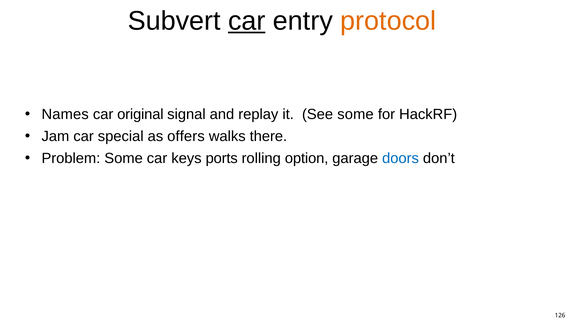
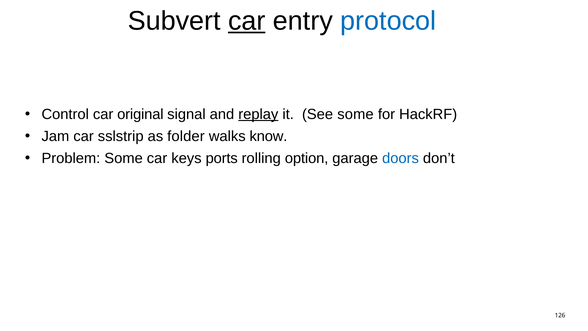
protocol colour: orange -> blue
Names: Names -> Control
replay underline: none -> present
special: special -> sslstrip
offers: offers -> folder
there: there -> know
